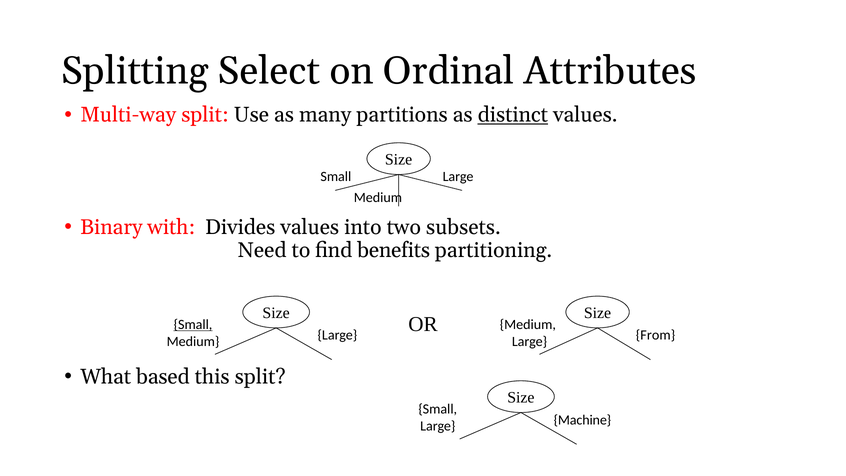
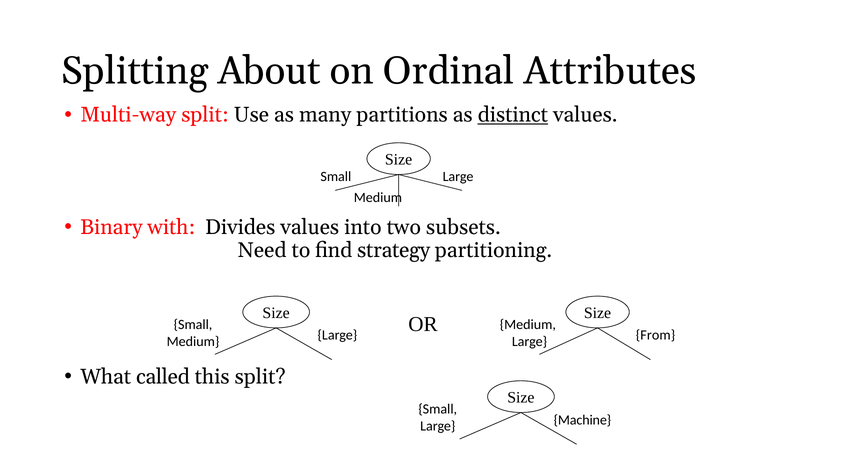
Select: Select -> About
benefits: benefits -> strategy
Small at (193, 325) underline: present -> none
based: based -> called
